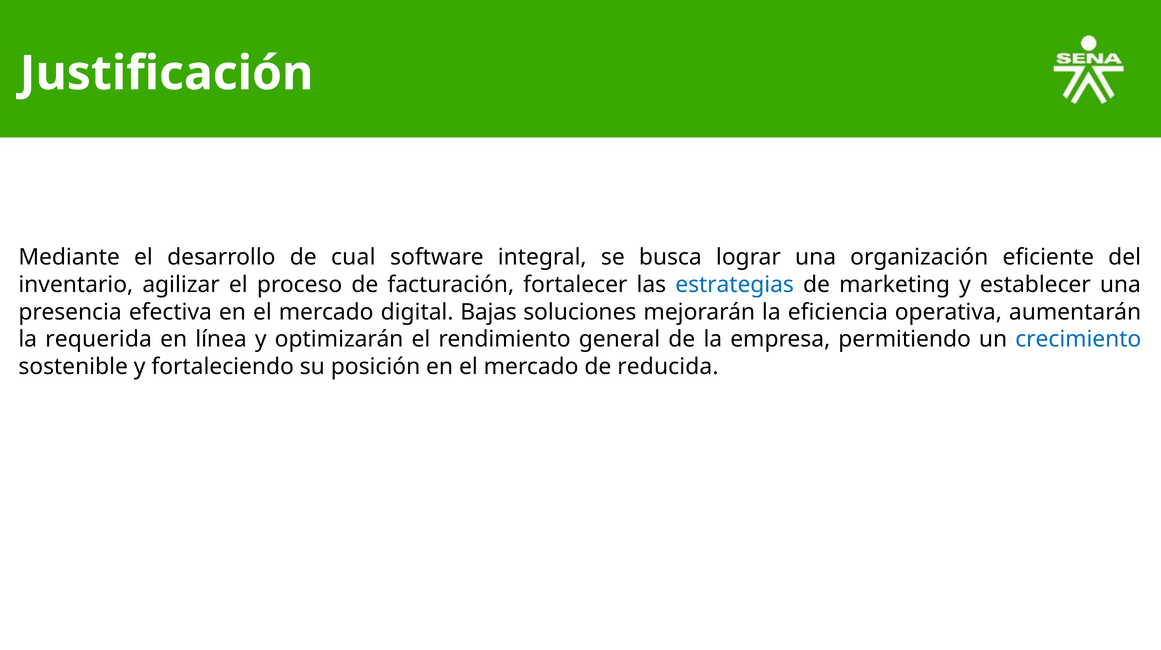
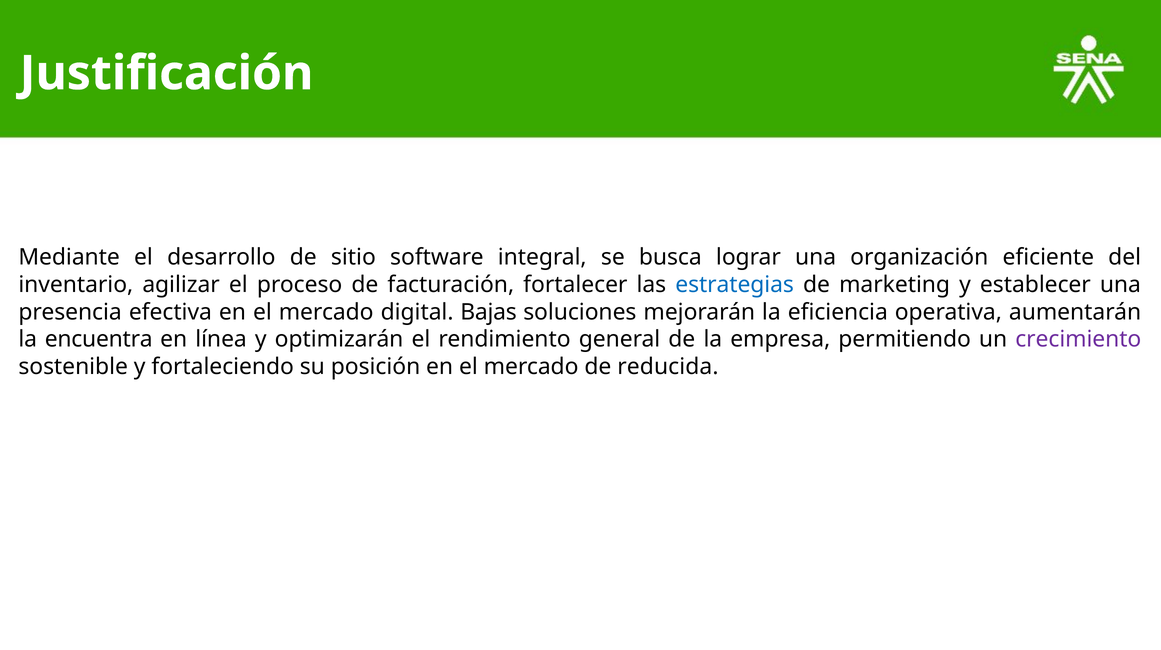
cual: cual -> sitio
requerida: requerida -> encuentra
crecimiento colour: blue -> purple
